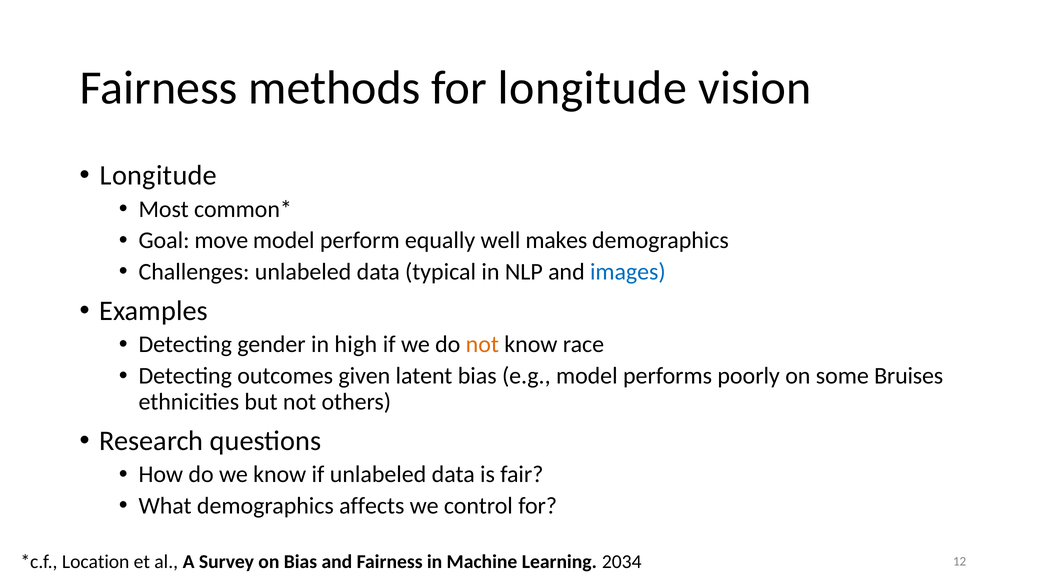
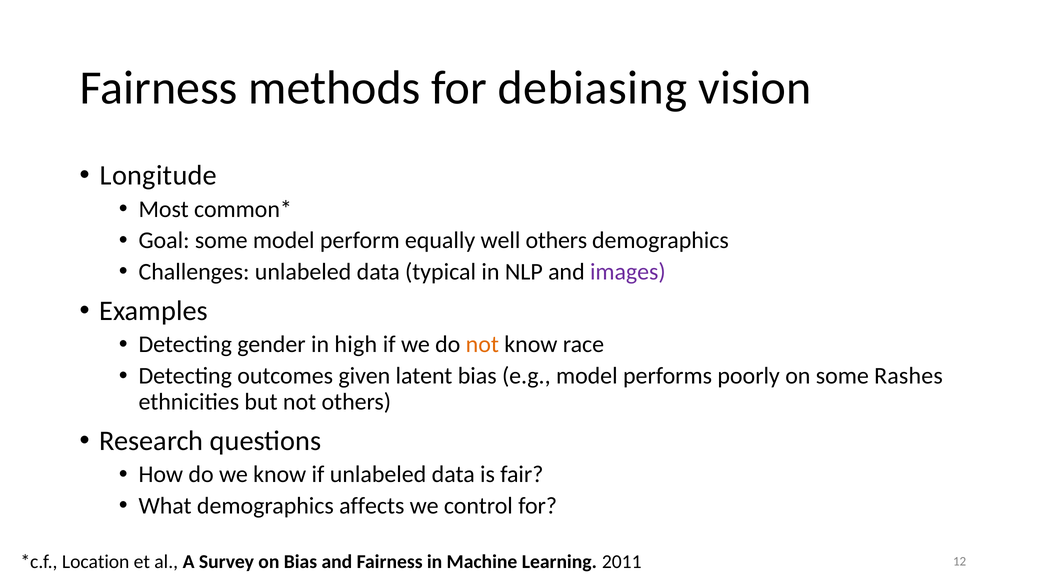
for longitude: longitude -> debiasing
Goal move: move -> some
well makes: makes -> others
images colour: blue -> purple
Bruises: Bruises -> Rashes
2034: 2034 -> 2011
